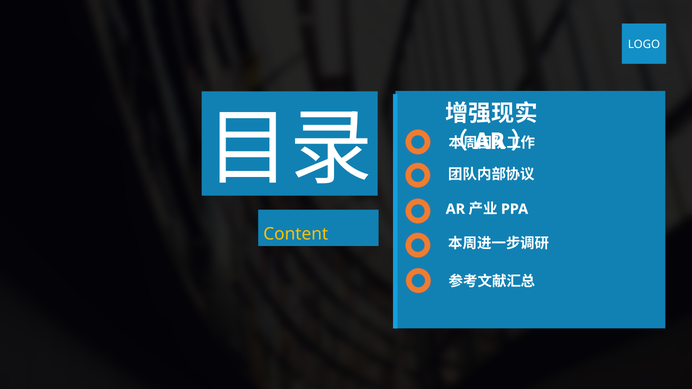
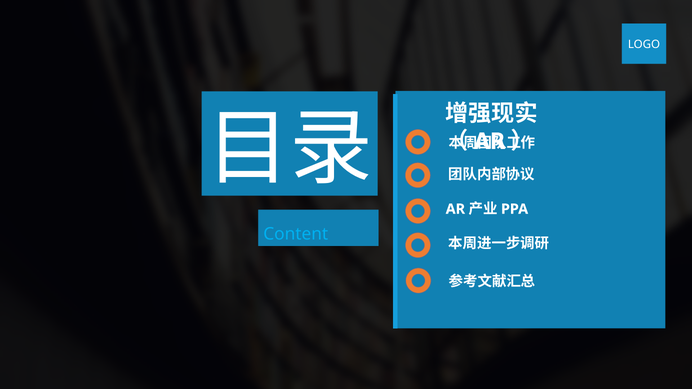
Content colour: yellow -> light blue
